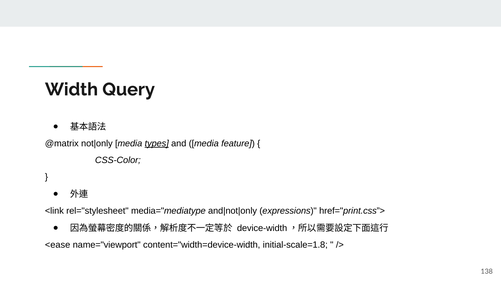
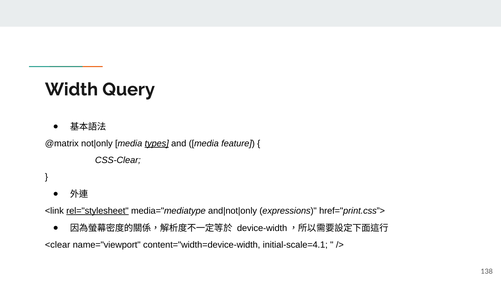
CSS-Color: CSS-Color -> CSS-Clear
rel="stylesheet underline: none -> present
<ease: <ease -> <clear
initial-scale=1.8: initial-scale=1.8 -> initial-scale=4.1
